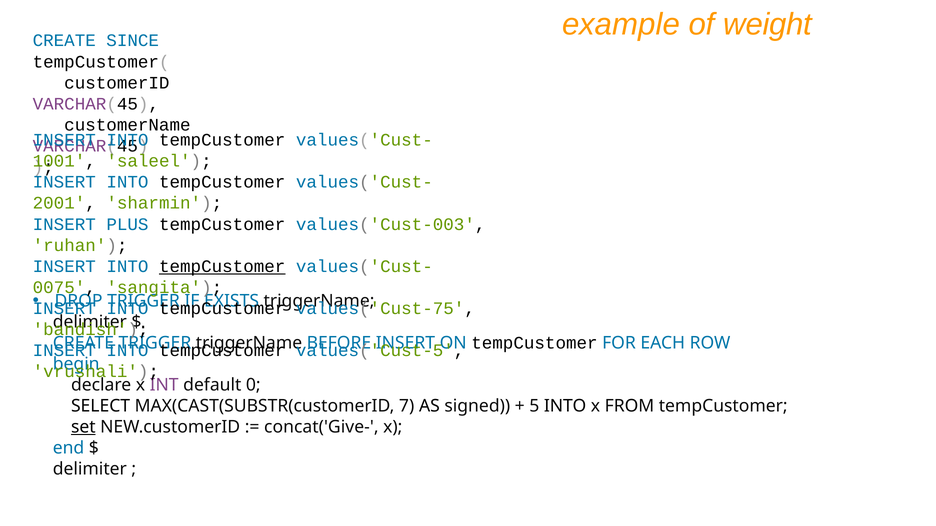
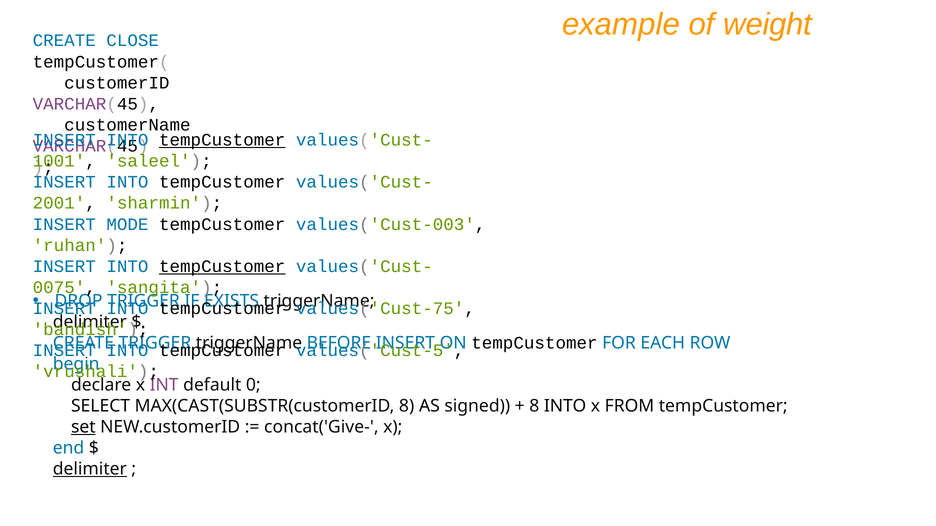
SINCE: SINCE -> CLOSE
tempCustomer at (222, 140) underline: none -> present
PLUS: PLUS -> MODE
MAX(CAST(SUBSTR(customerID 7: 7 -> 8
5 at (534, 406): 5 -> 8
delimiter at (90, 470) underline: none -> present
